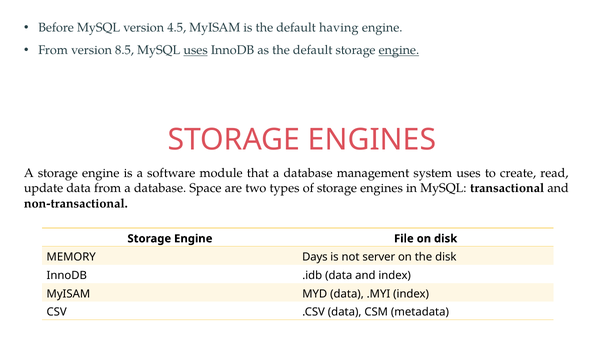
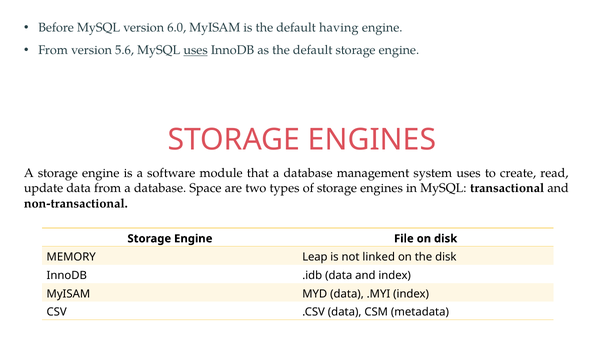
4.5: 4.5 -> 6.0
8.5: 8.5 -> 5.6
engine at (399, 50) underline: present -> none
Days: Days -> Leap
server: server -> linked
